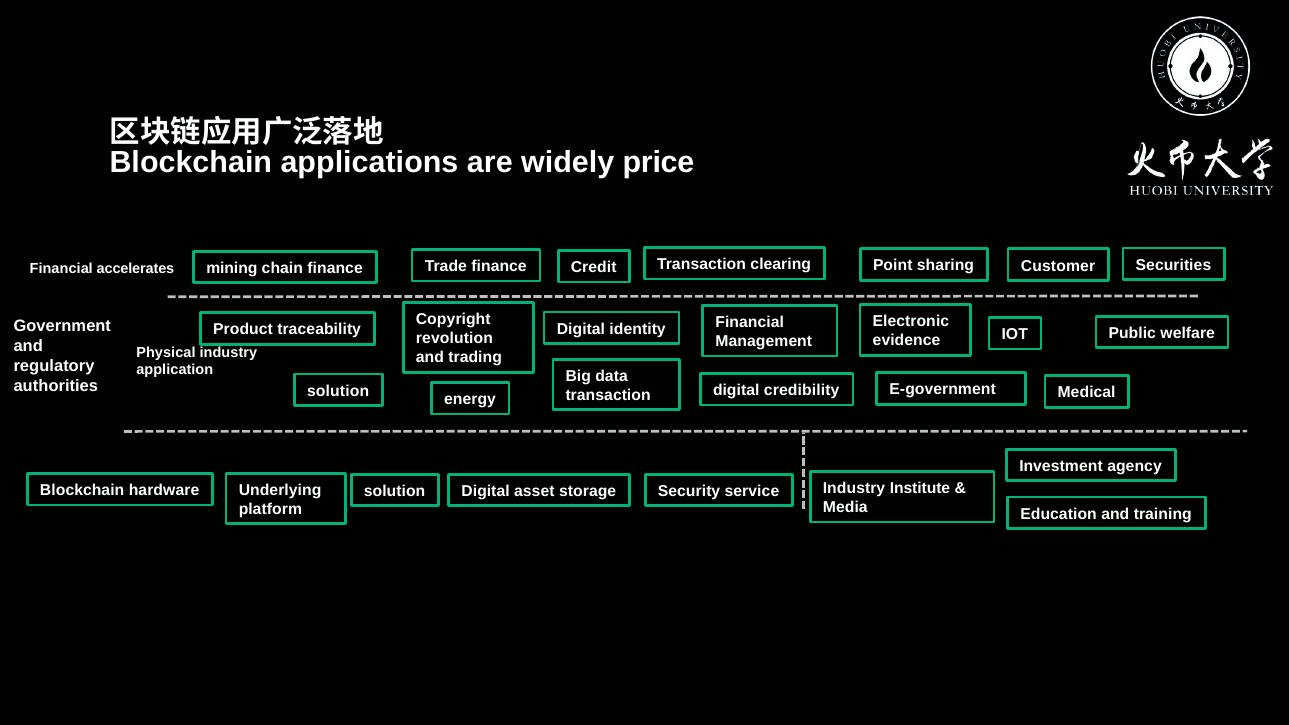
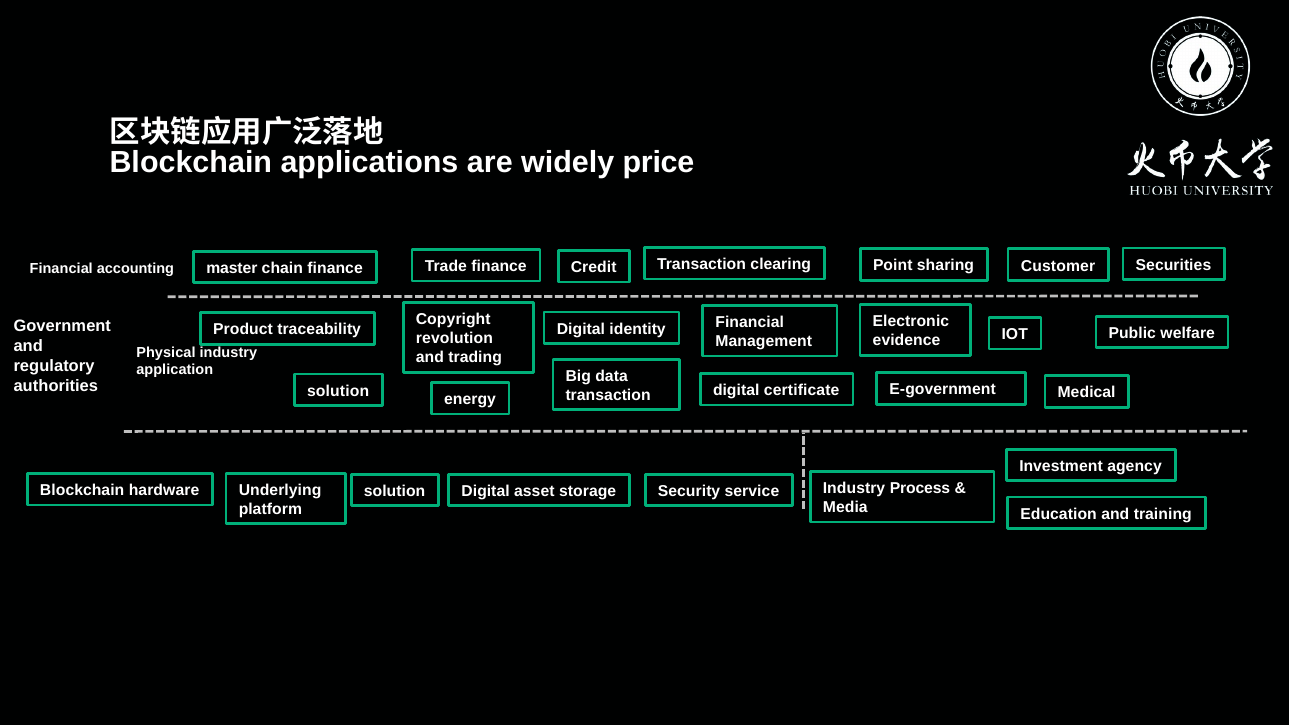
mining: mining -> master
accelerates: accelerates -> accounting
credibility: credibility -> certificate
Institute: Institute -> Process
